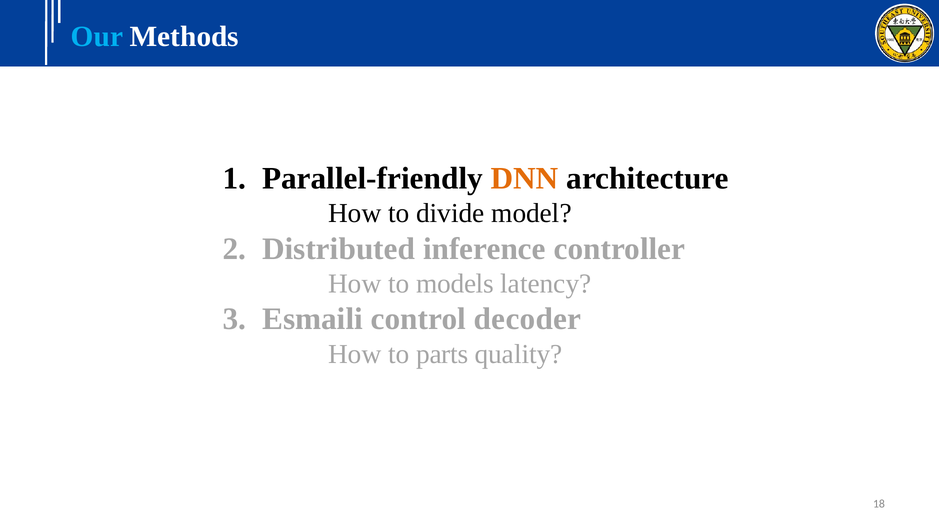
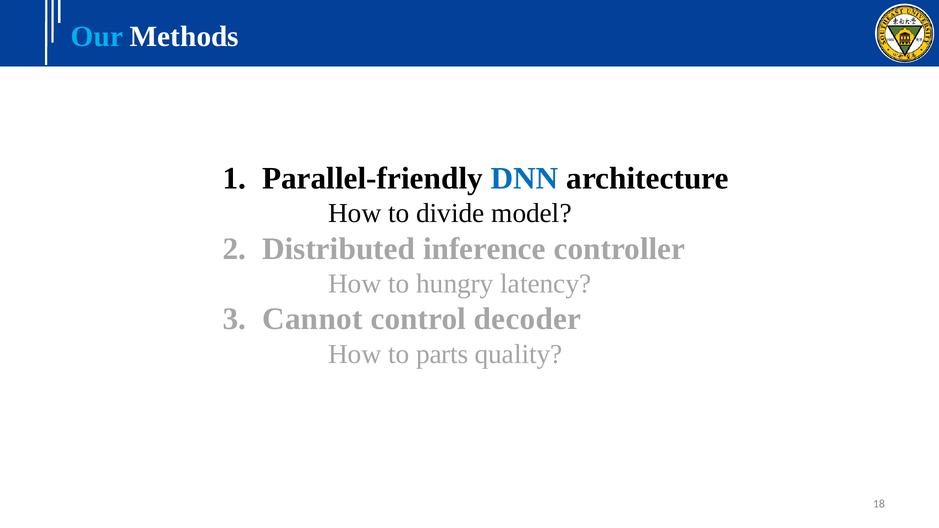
DNN colour: orange -> blue
models: models -> hungry
Esmaili: Esmaili -> Cannot
